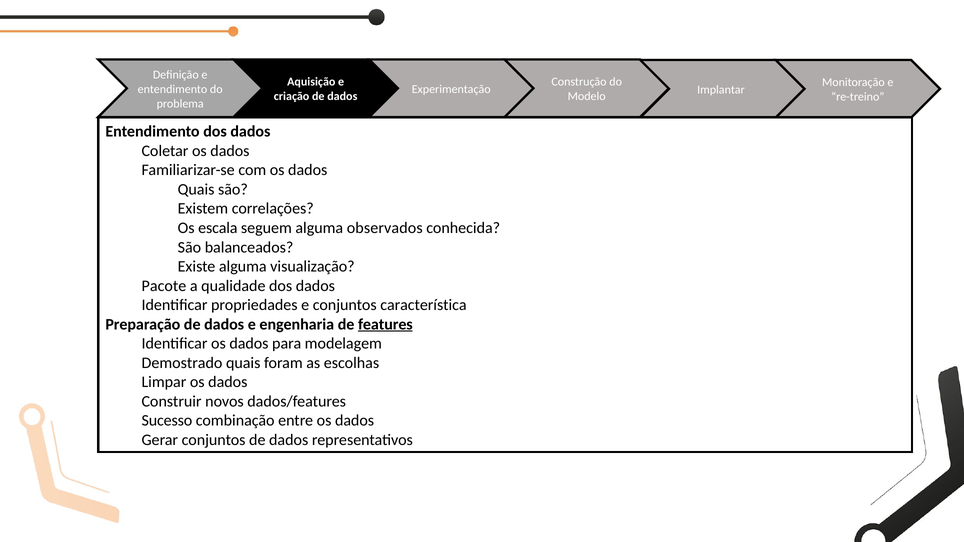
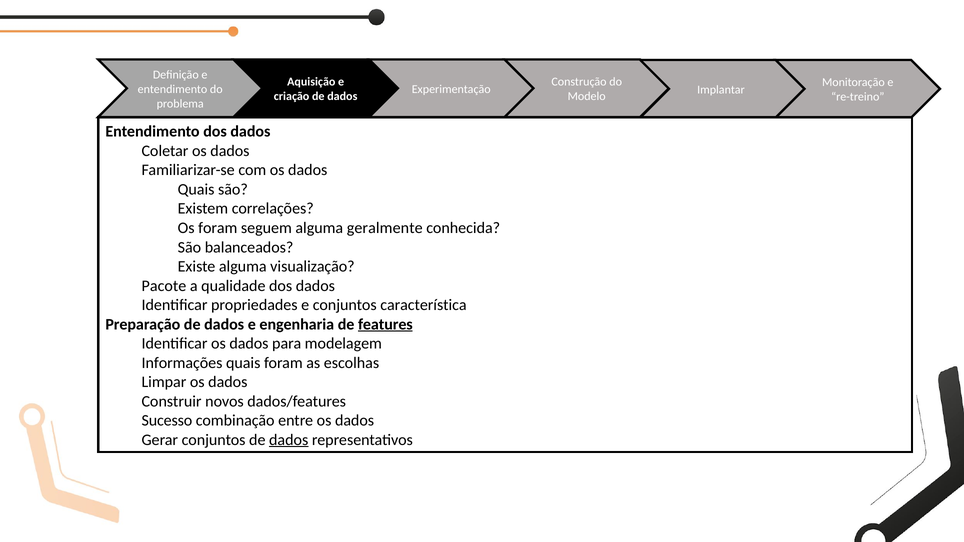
Os escala: escala -> foram
observados: observados -> geralmente
Demostrado: Demostrado -> Informações
dados at (289, 440) underline: none -> present
